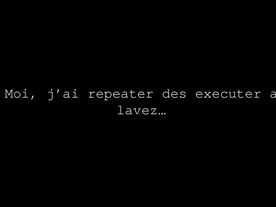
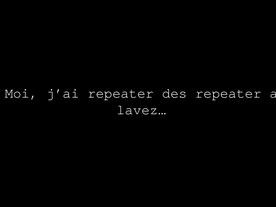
des executer: executer -> repeater
